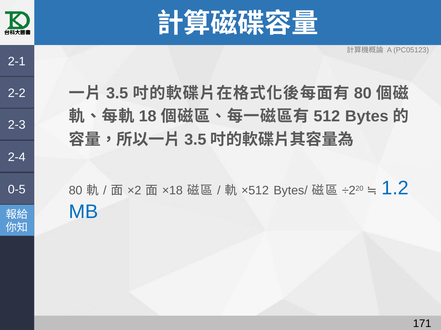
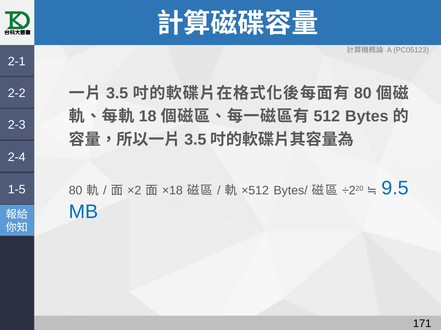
0-5: 0-5 -> 1-5
1.2: 1.2 -> 9.5
